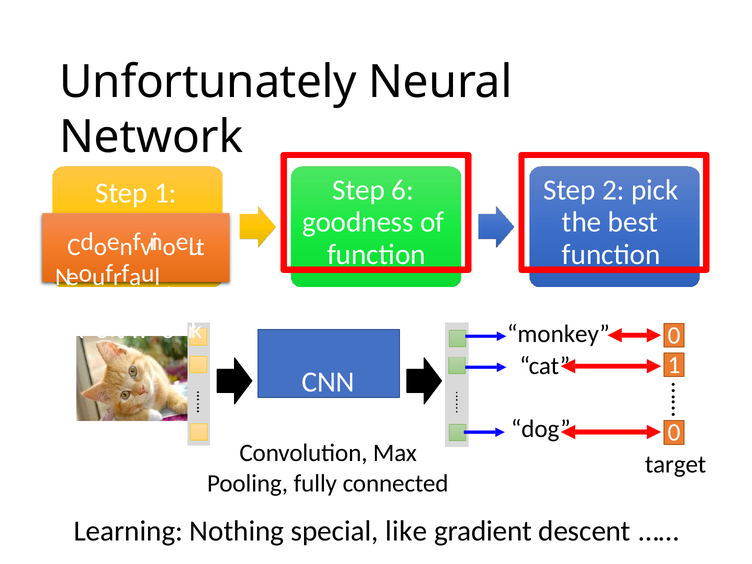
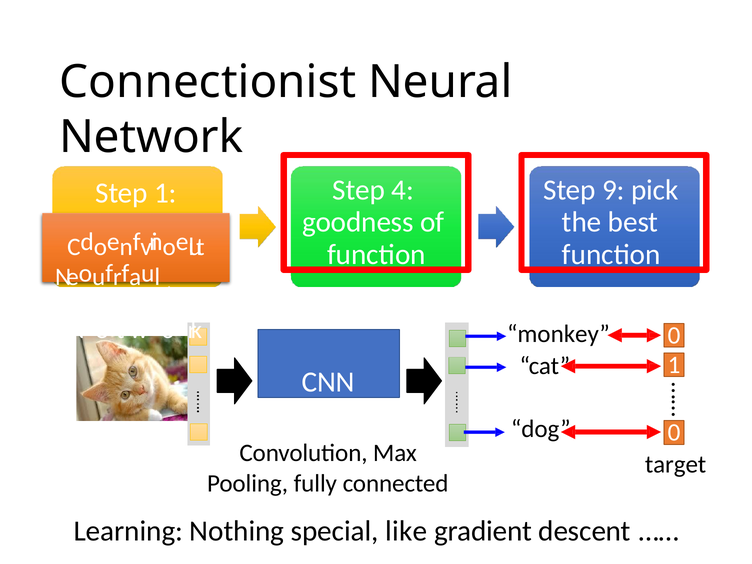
Unfortunately: Unfortunately -> Connectionist
6: 6 -> 4
2: 2 -> 9
